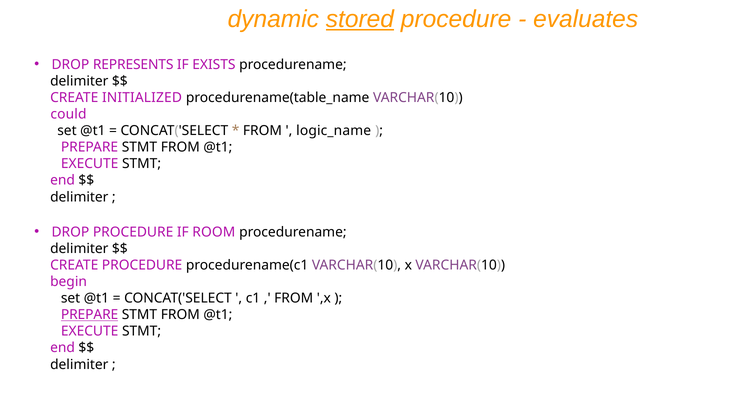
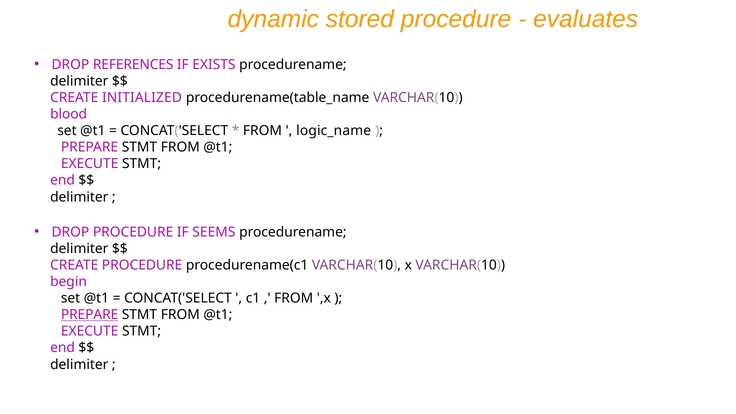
stored underline: present -> none
REPRESENTS: REPRESENTS -> REFERENCES
could: could -> blood
ROOM: ROOM -> SEEMS
